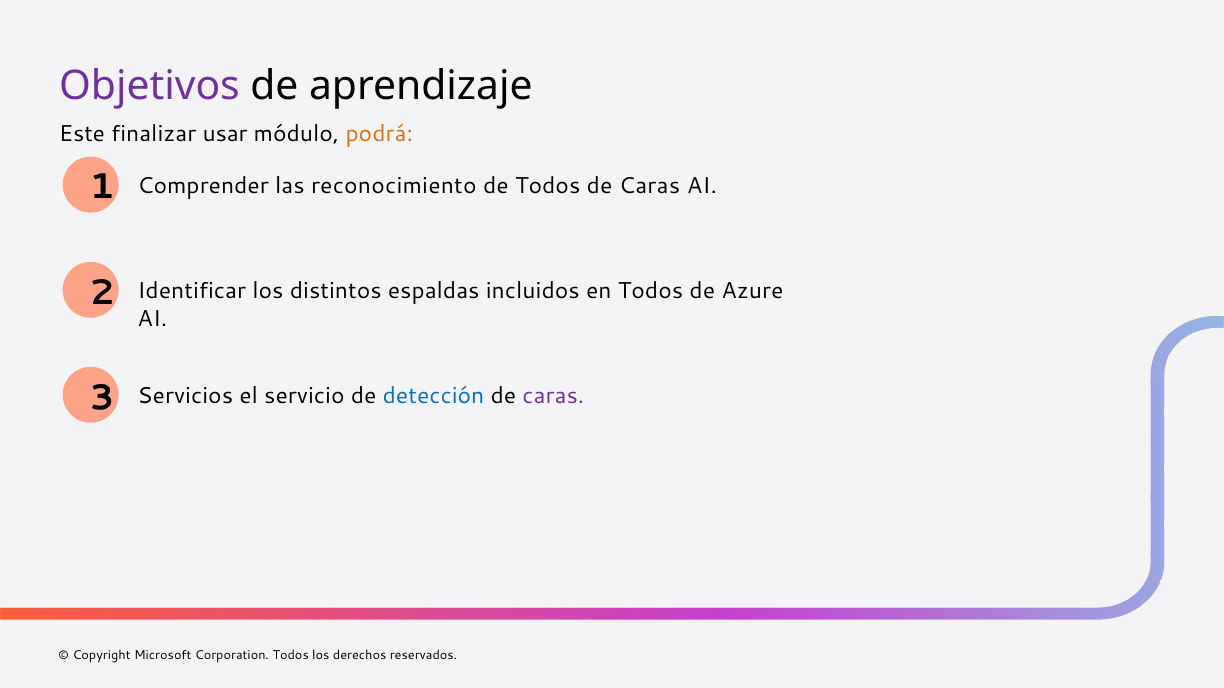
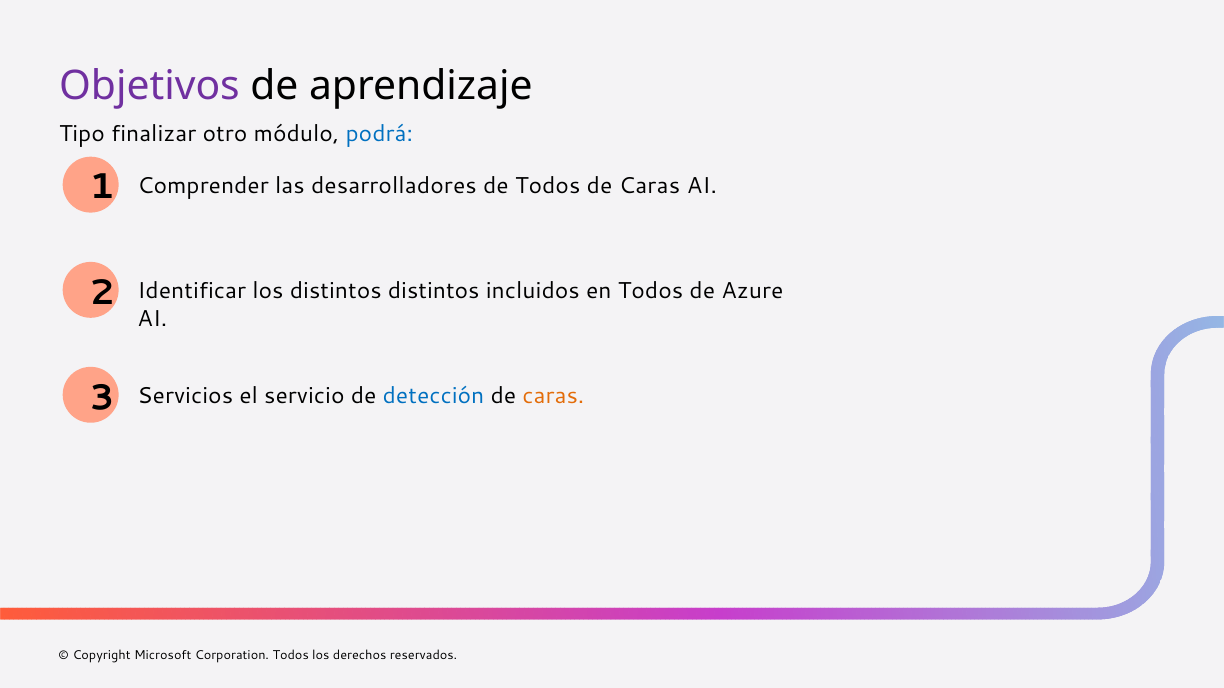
Este: Este -> Tipo
usar: usar -> otro
podrá colour: orange -> blue
reconocimiento: reconocimiento -> desarrolladores
distintos espaldas: espaldas -> distintos
caras at (553, 397) colour: purple -> orange
